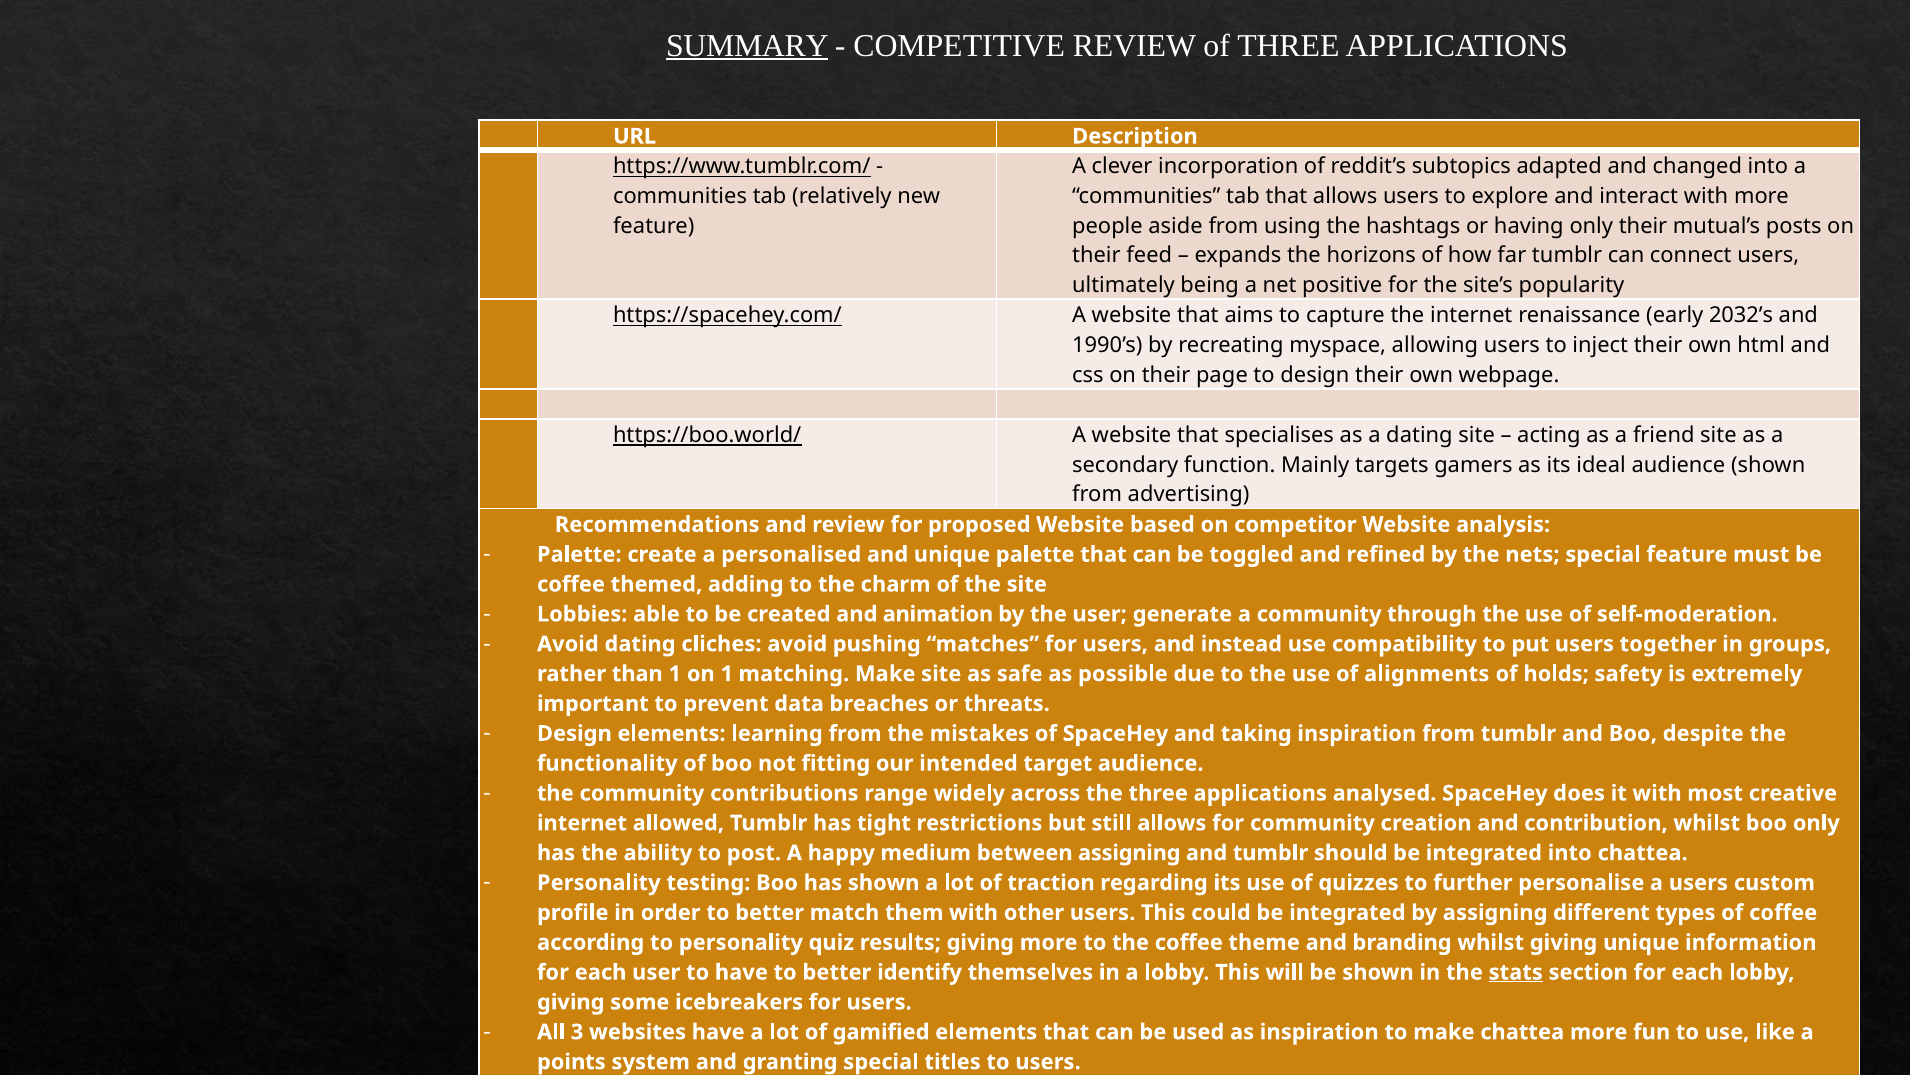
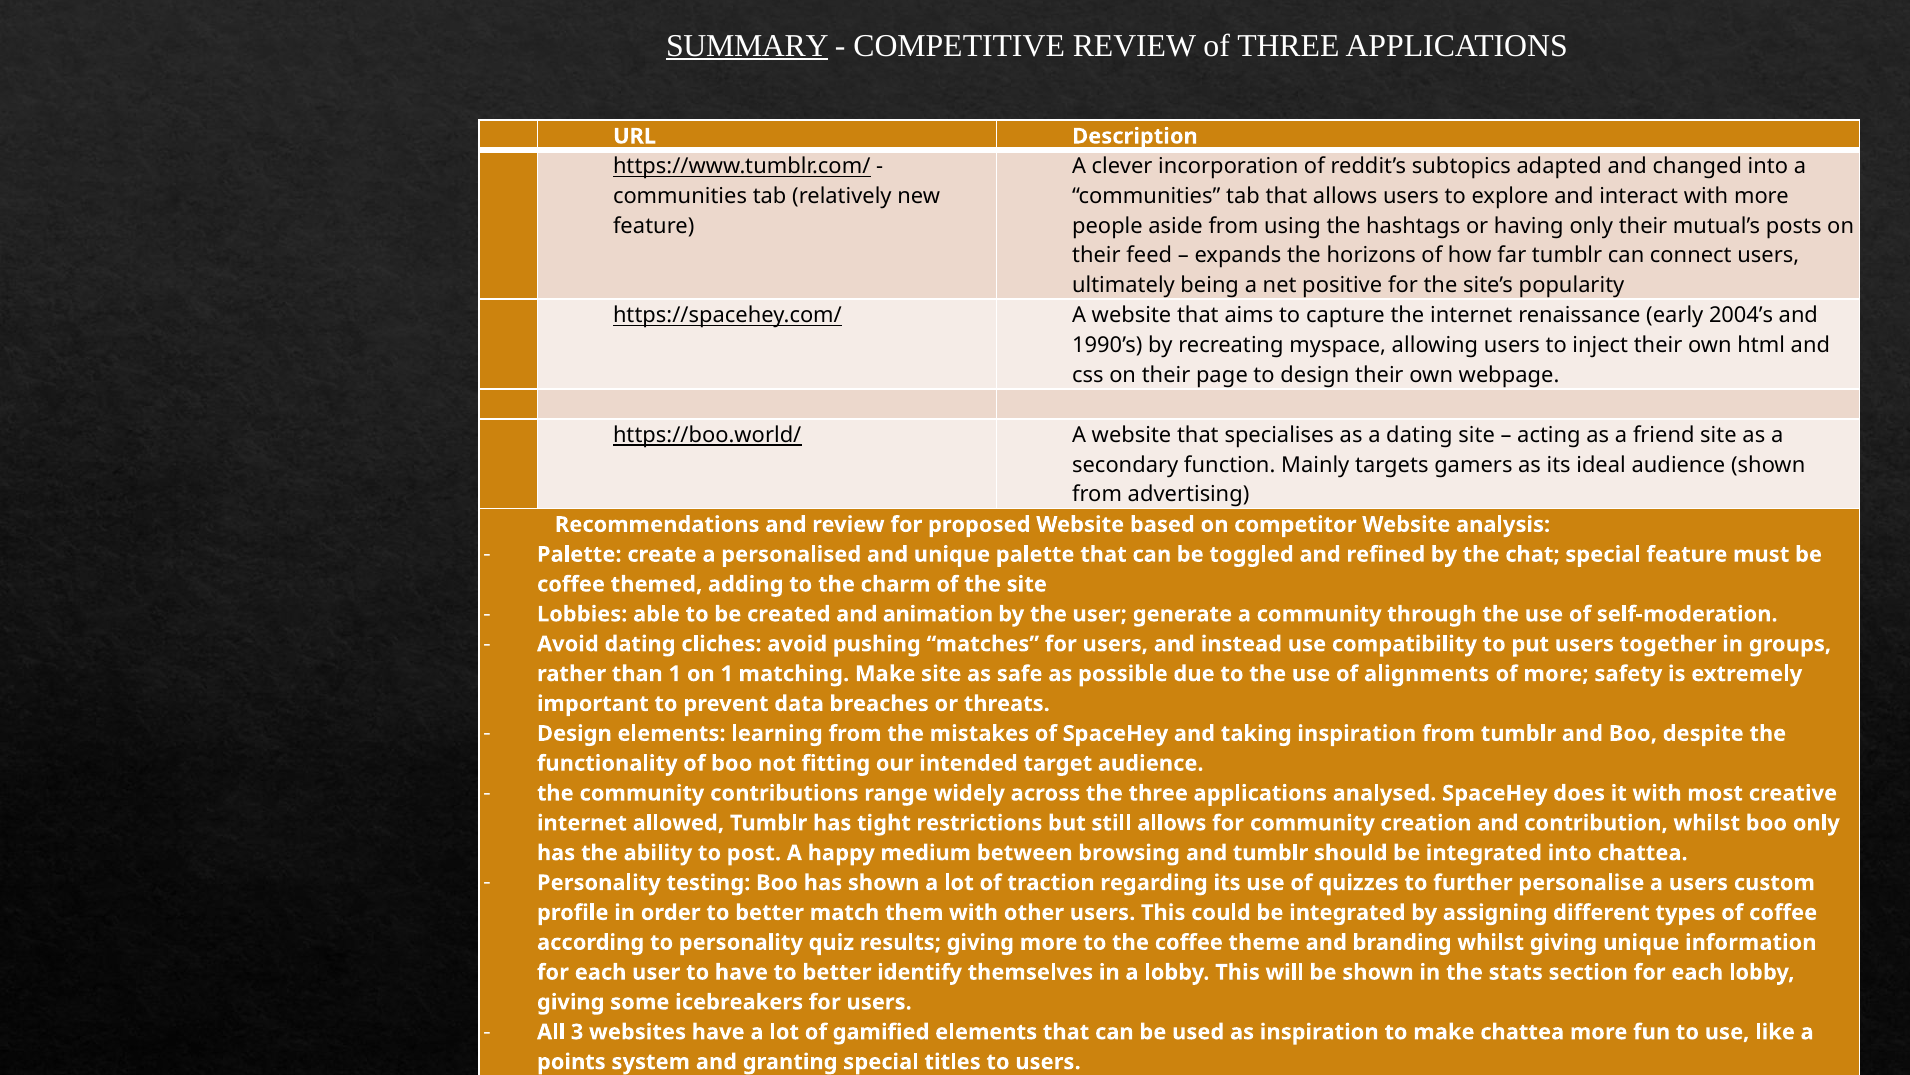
2032’s: 2032’s -> 2004’s
nets: nets -> chat
of holds: holds -> more
between assigning: assigning -> browsing
stats underline: present -> none
